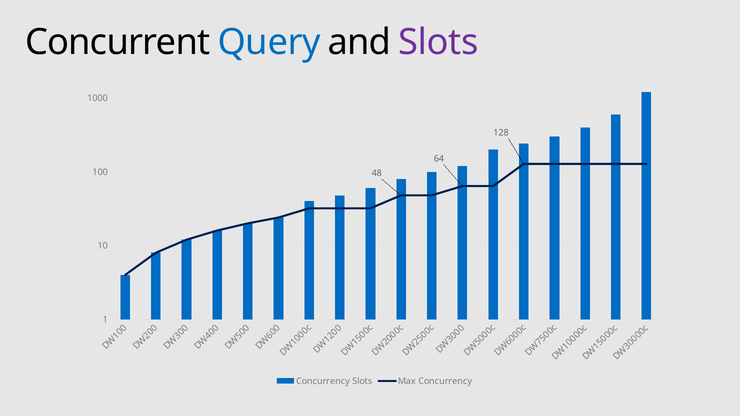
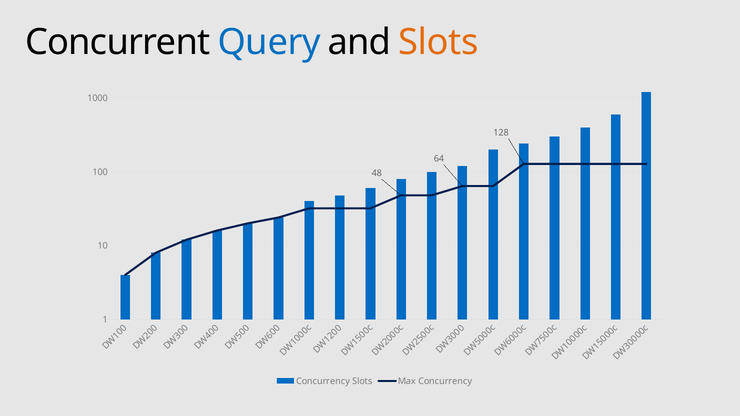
Slots at (438, 42) colour: purple -> orange
